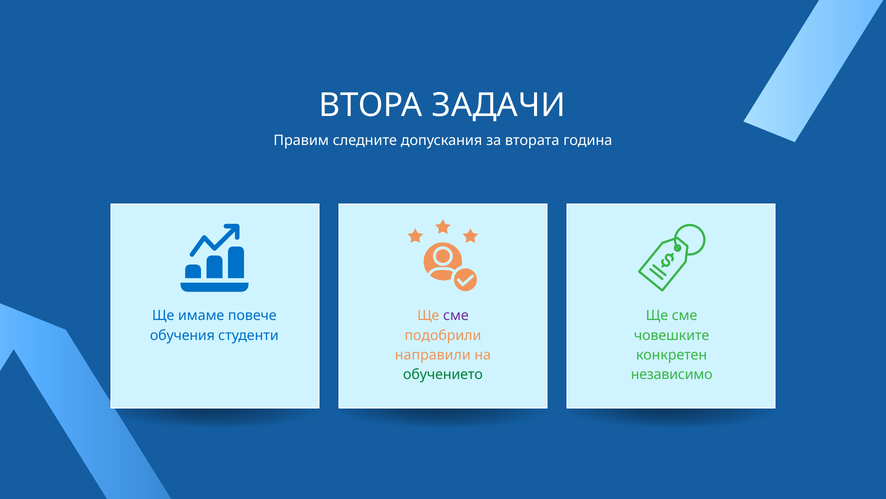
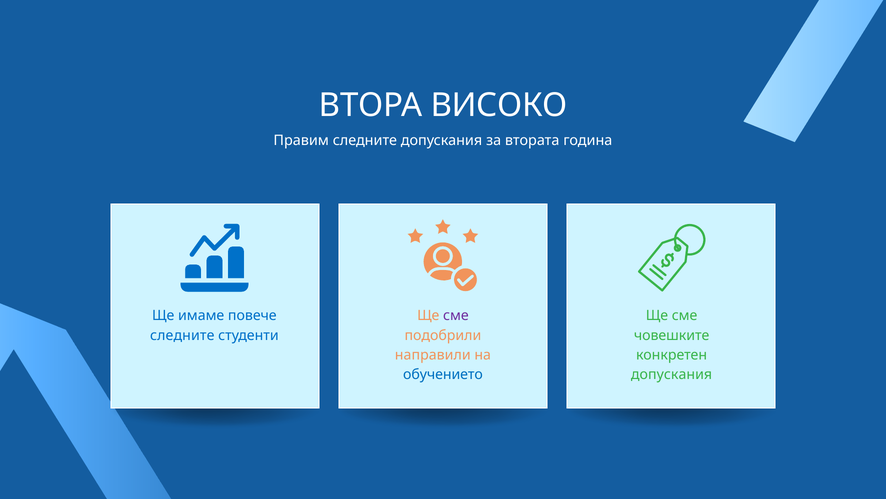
ЗАДАЧИ: ЗАДАЧИ -> ВИСОКО
обучения at (182, 335): обучения -> следните
обучението colour: green -> blue
независимо at (672, 374): независимо -> допускания
